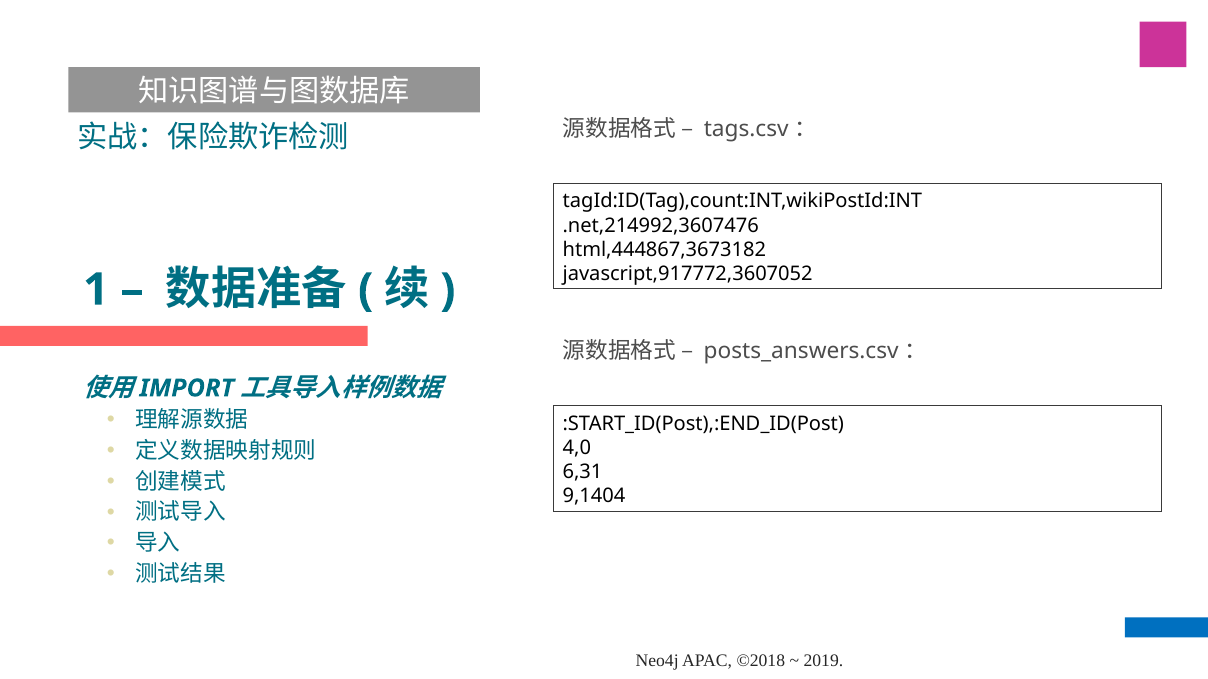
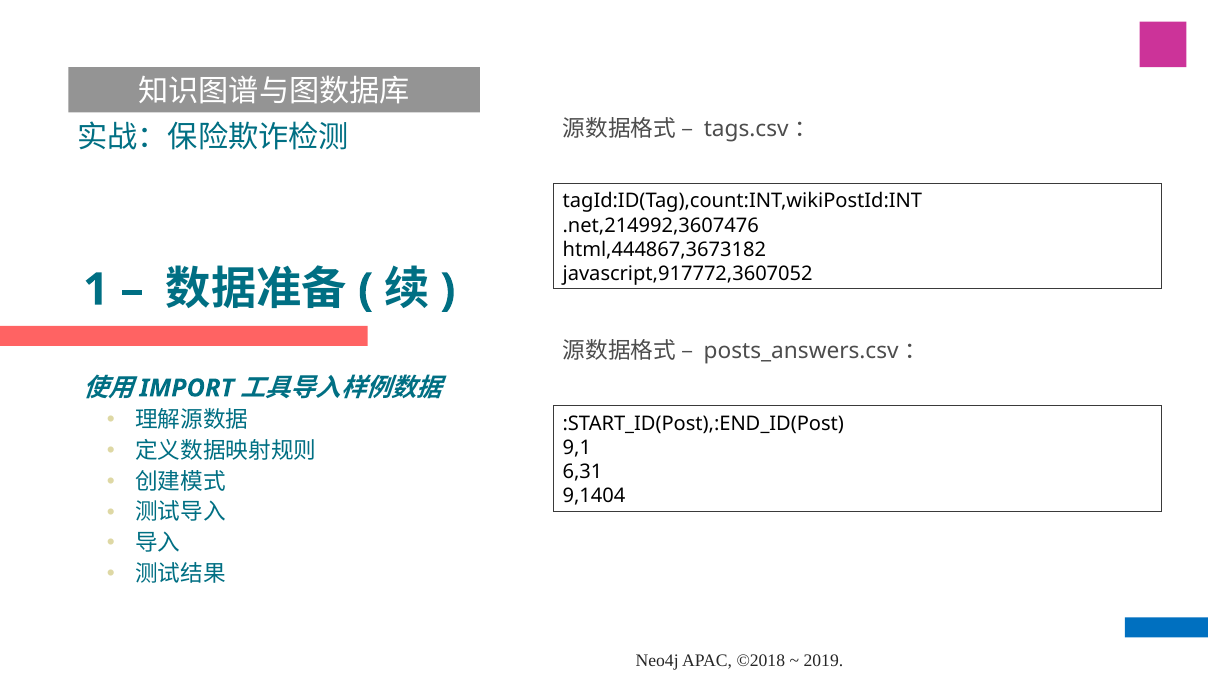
4,0: 4,0 -> 9,1
